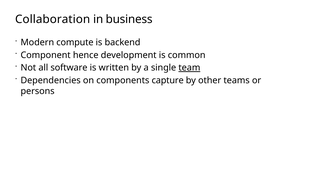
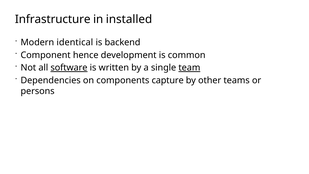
Collaboration: Collaboration -> Infrastructure
business: business -> installed
compute: compute -> identical
software underline: none -> present
